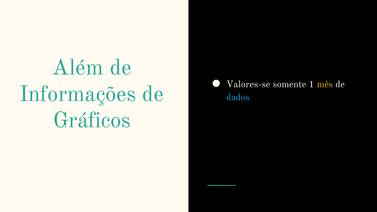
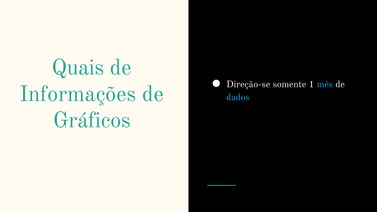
Além: Além -> Quais
Valores-se: Valores-se -> Direção-se
mês colour: yellow -> light blue
